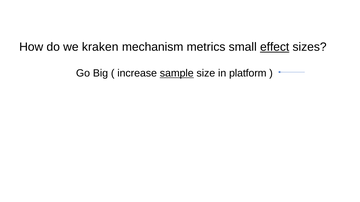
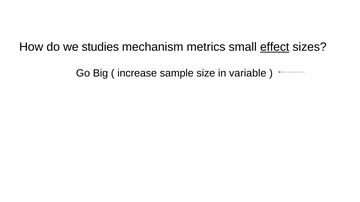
kraken: kraken -> studies
sample underline: present -> none
platform: platform -> variable
